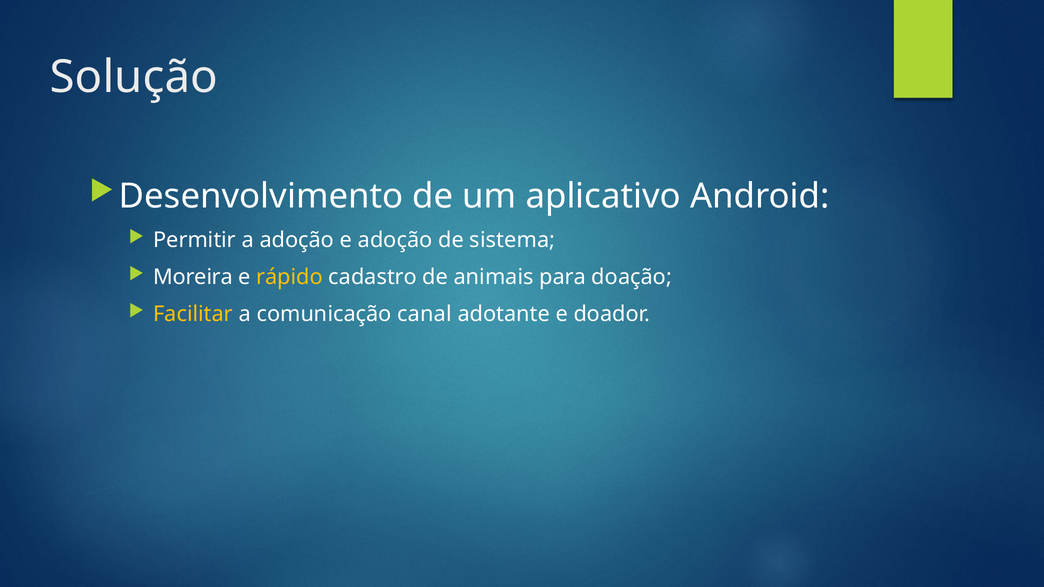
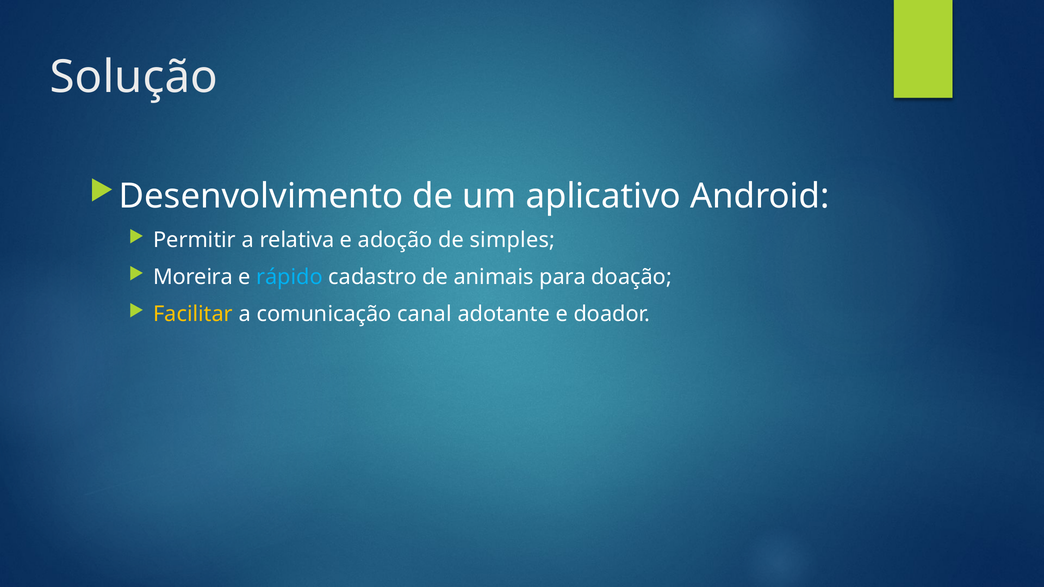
a adoção: adoção -> relativa
sistema: sistema -> simples
rápido colour: yellow -> light blue
